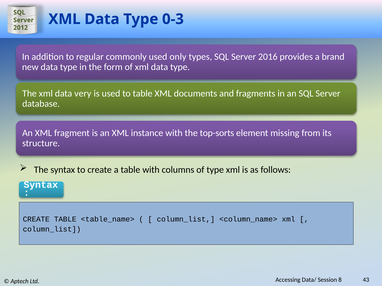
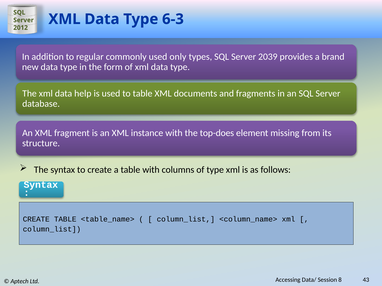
0-3: 0-3 -> 6-3
2016: 2016 -> 2039
very: very -> help
top-sorts: top-sorts -> top-does
